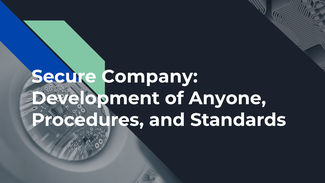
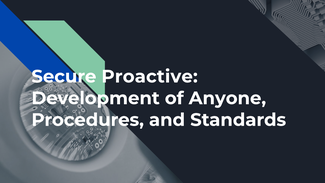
Company: Company -> Proactive
